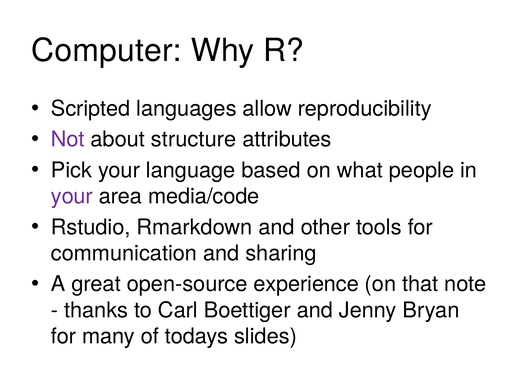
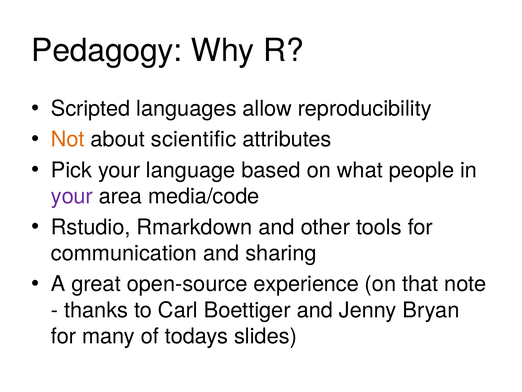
Computer: Computer -> Pedagogy
Not colour: purple -> orange
structure: structure -> scientific
